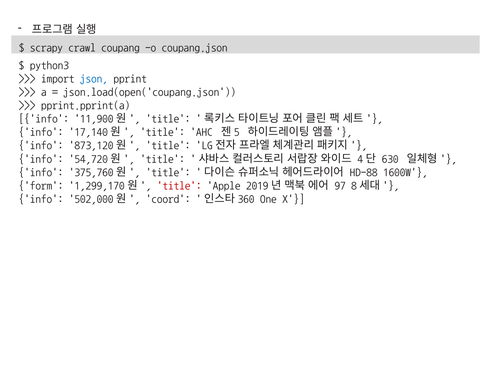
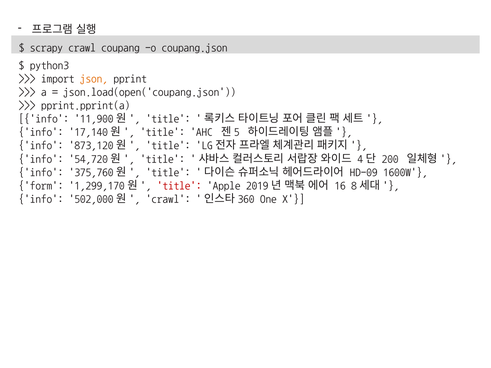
json colour: blue -> orange
630: 630 -> 200
HD-88: HD-88 -> HD-09
97: 97 -> 16
coord at (168, 199): coord -> crawl
